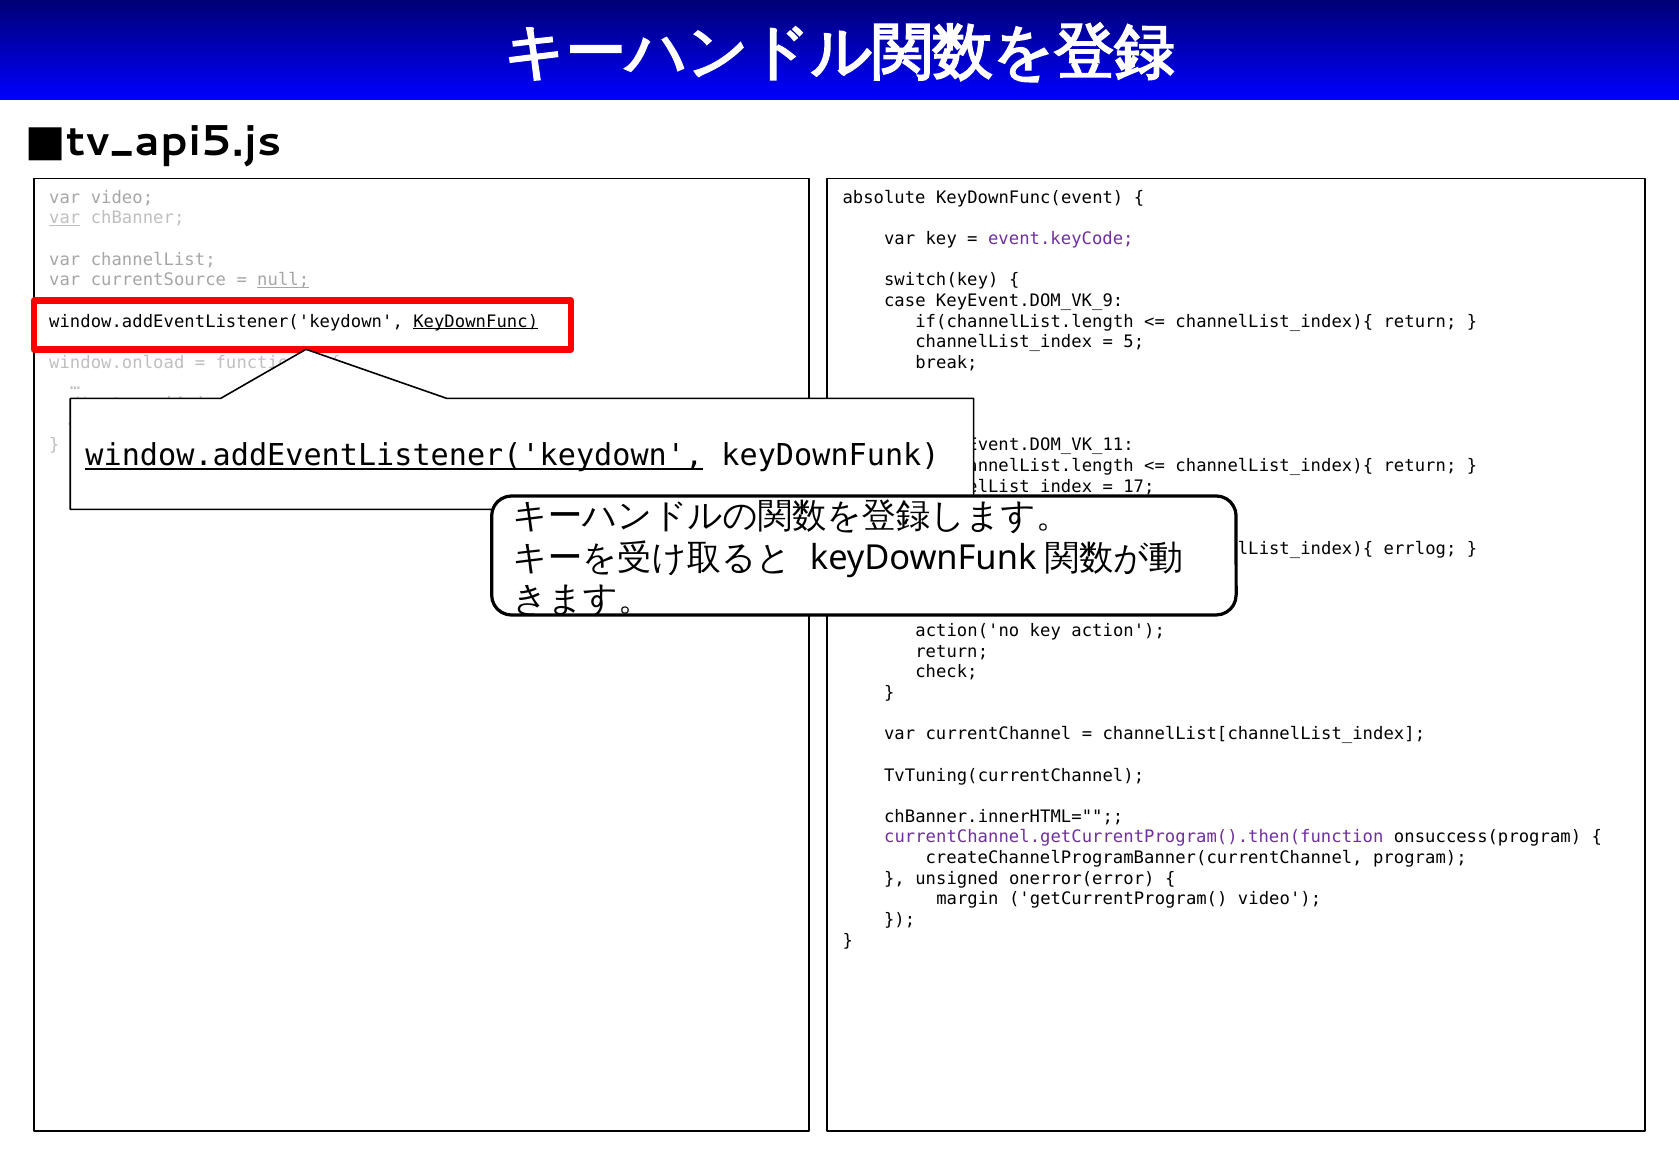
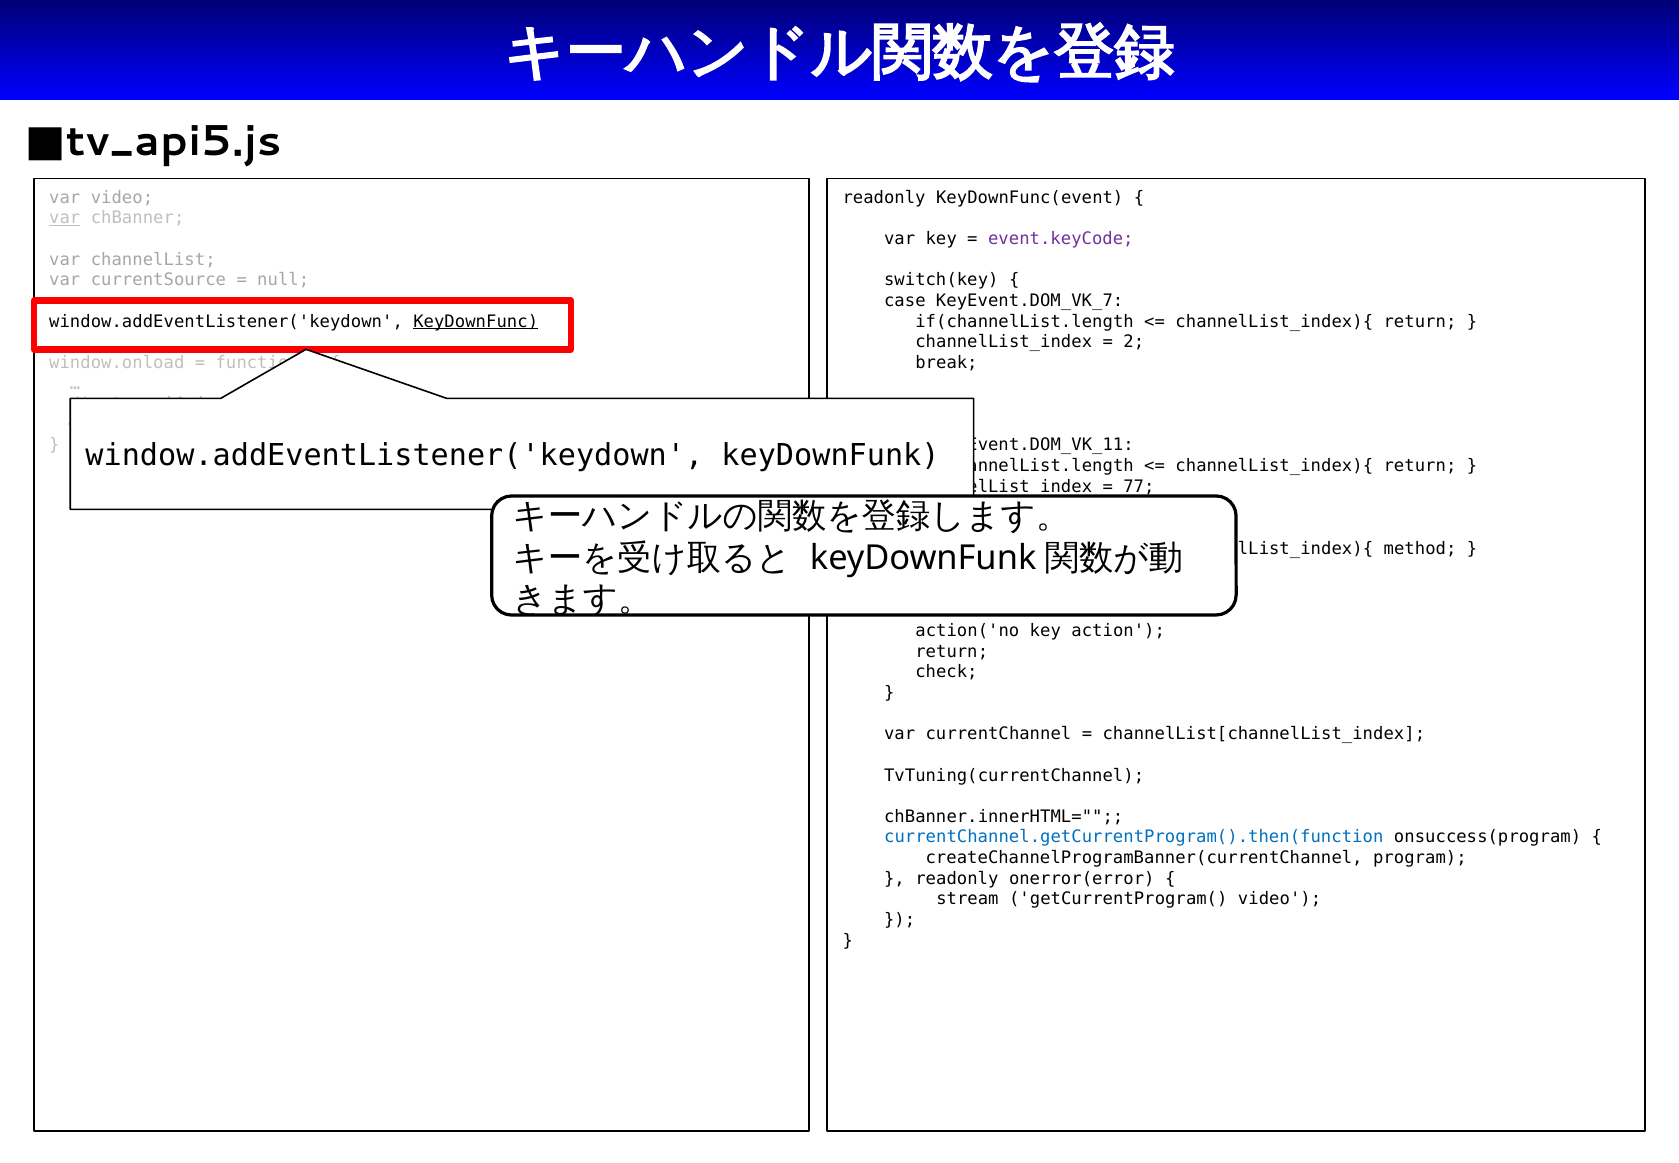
absolute at (884, 198): absolute -> readonly
null underline: present -> none
KeyEvent.DOM_VK_9: KeyEvent.DOM_VK_9 -> KeyEvent.DOM_VK_7
5: 5 -> 2
window.addEventListener('keydown at (394, 456) underline: present -> none
17: 17 -> 77
errlog: errlog -> method
currentChannel.getCurrentProgram().then(function colour: purple -> blue
unsigned at (957, 878): unsigned -> readonly
margin: margin -> stream
